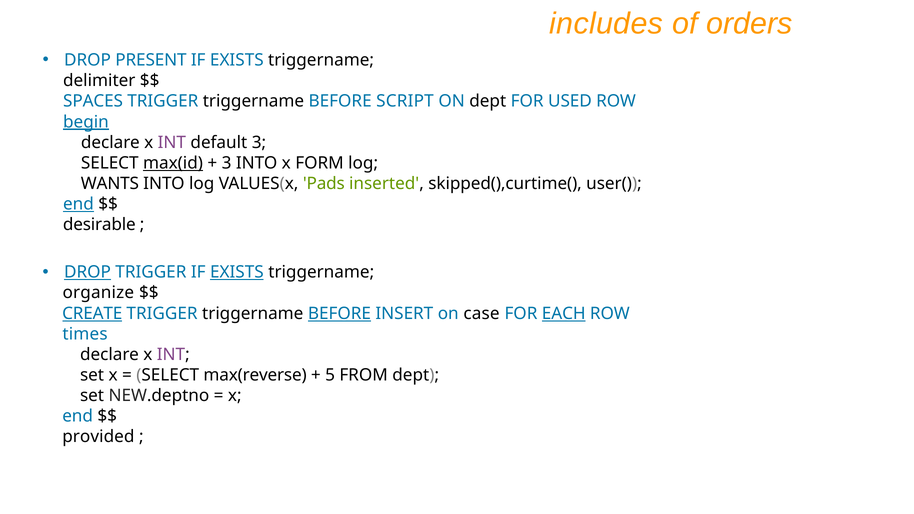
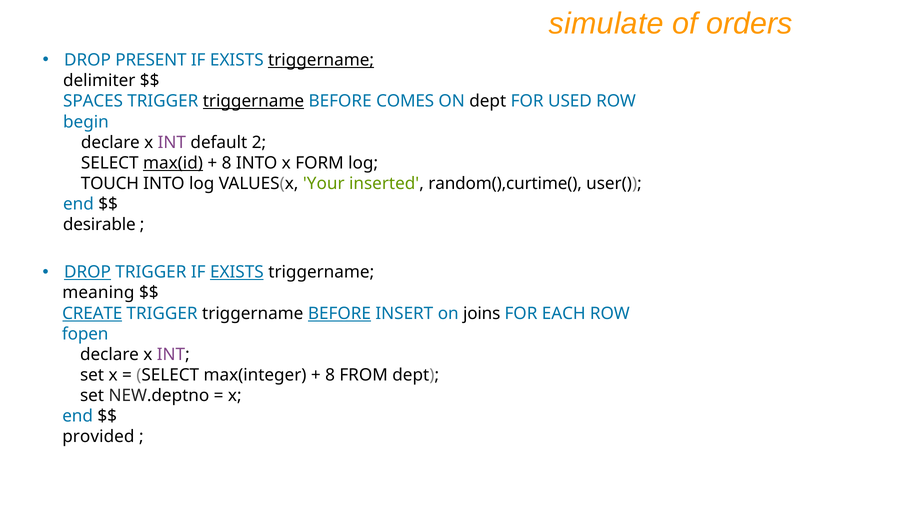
includes: includes -> simulate
triggername at (321, 60) underline: none -> present
triggername at (253, 101) underline: none -> present
SCRIPT: SCRIPT -> COMES
begin underline: present -> none
default 3: 3 -> 2
3 at (227, 163): 3 -> 8
WANTS: WANTS -> TOUCH
Pads: Pads -> Your
skipped(),curtime(: skipped(),curtime( -> random(),curtime(
end at (78, 204) underline: present -> none
organize: organize -> meaning
case: case -> joins
EACH underline: present -> none
times: times -> fopen
max(reverse: max(reverse -> max(integer
5 at (330, 375): 5 -> 8
